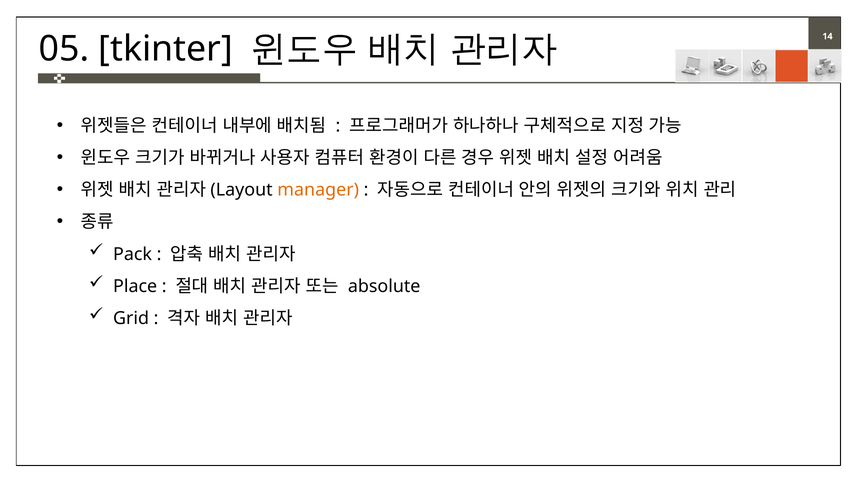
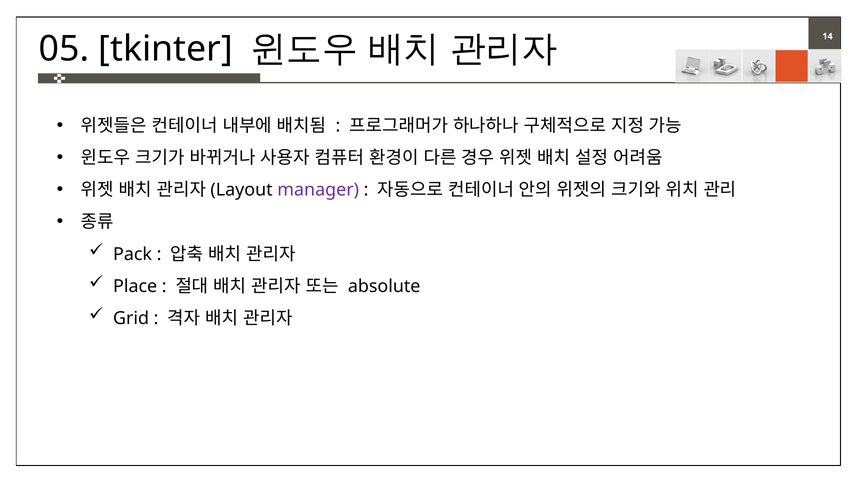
manager colour: orange -> purple
